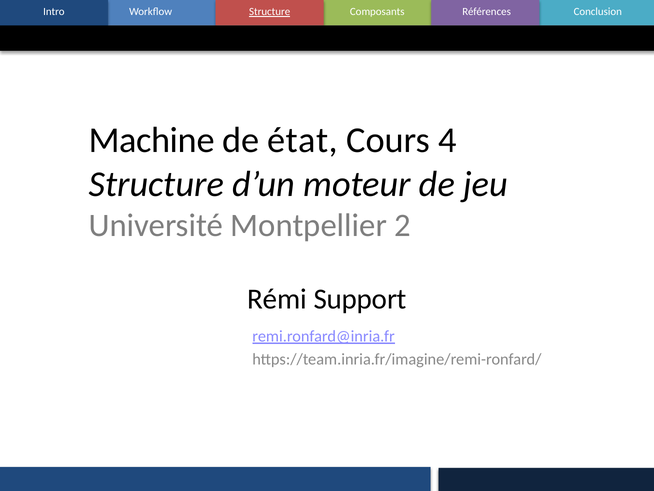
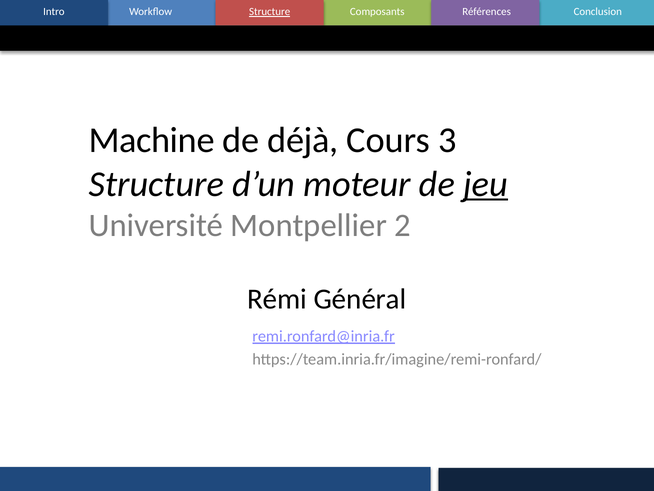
état: état -> déjà
4: 4 -> 3
jeu underline: none -> present
Support: Support -> Général
